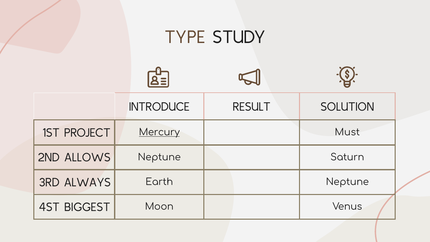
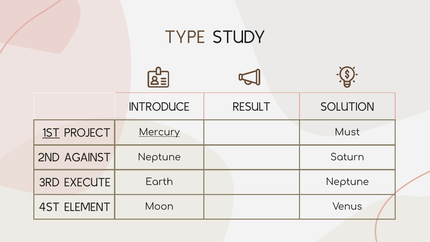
1ST underline: none -> present
ALLOWS: ALLOWS -> AGAINST
ALWAYS: ALWAYS -> EXECUTE
BIGGEST: BIGGEST -> ELEMENT
